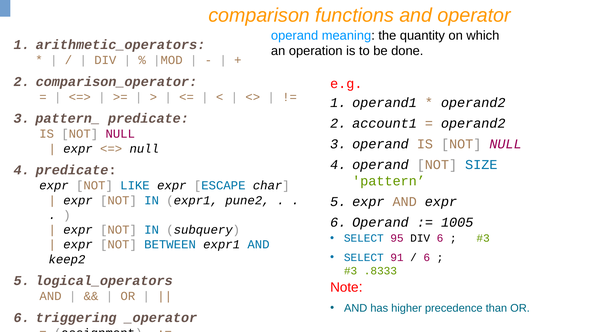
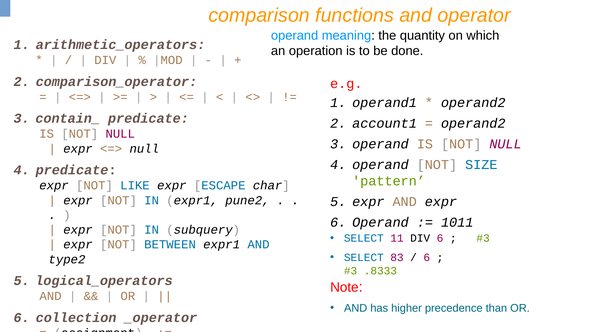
pattern_: pattern_ -> contain_
1005: 1005 -> 1011
95: 95 -> 11
91: 91 -> 83
keep2: keep2 -> type2
triggering: triggering -> collection
